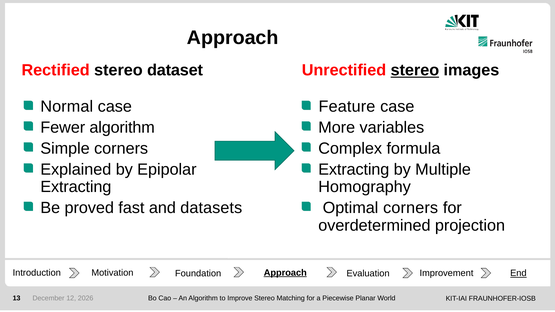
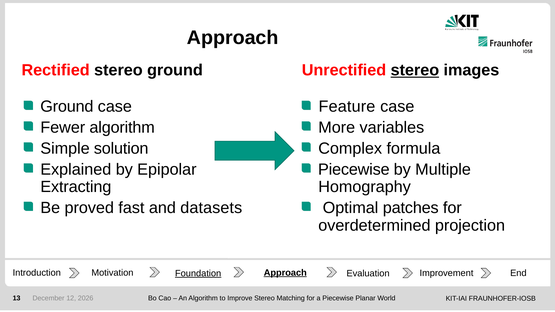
stereo dataset: dataset -> ground
Normal at (67, 107): Normal -> Ground
Simple corners: corners -> solution
Extracting at (354, 170): Extracting -> Piecewise
Optimal corners: corners -> patches
Foundation underline: none -> present
End underline: present -> none
